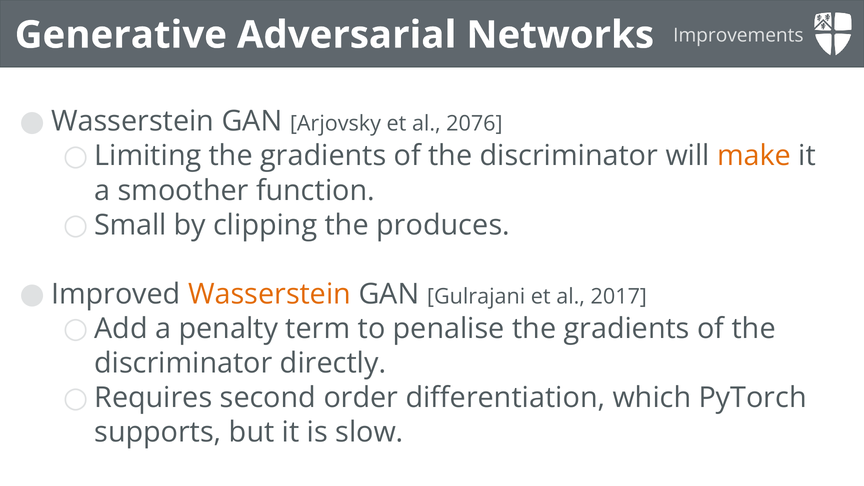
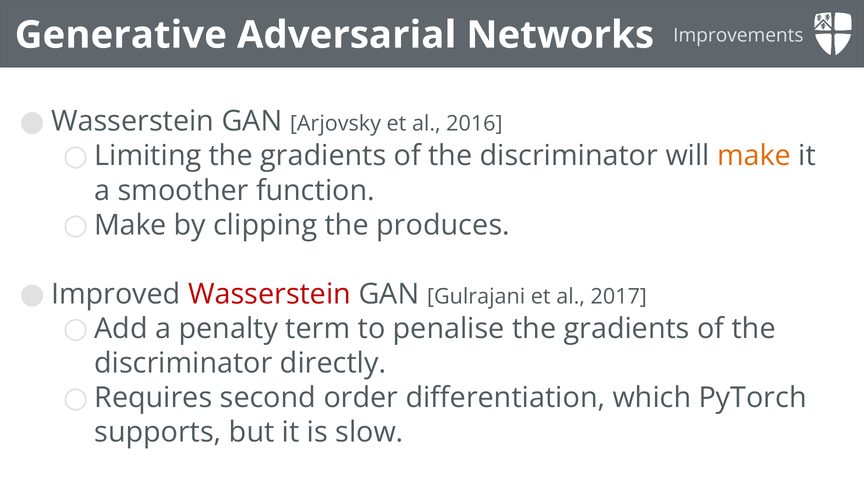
2076: 2076 -> 2016
Small at (130, 225): Small -> Make
Wasserstein at (270, 294) colour: orange -> red
